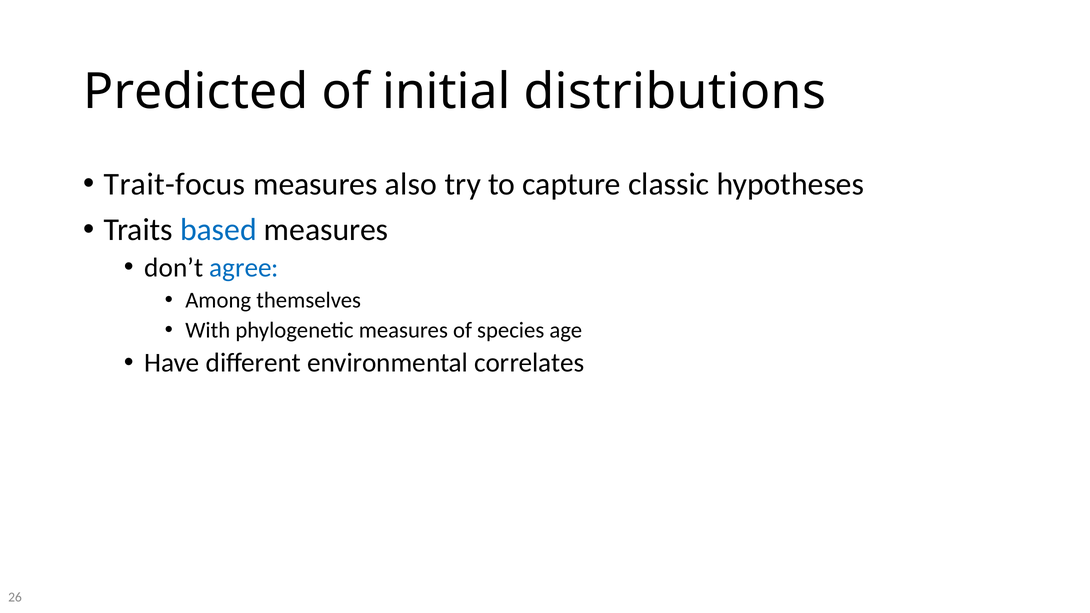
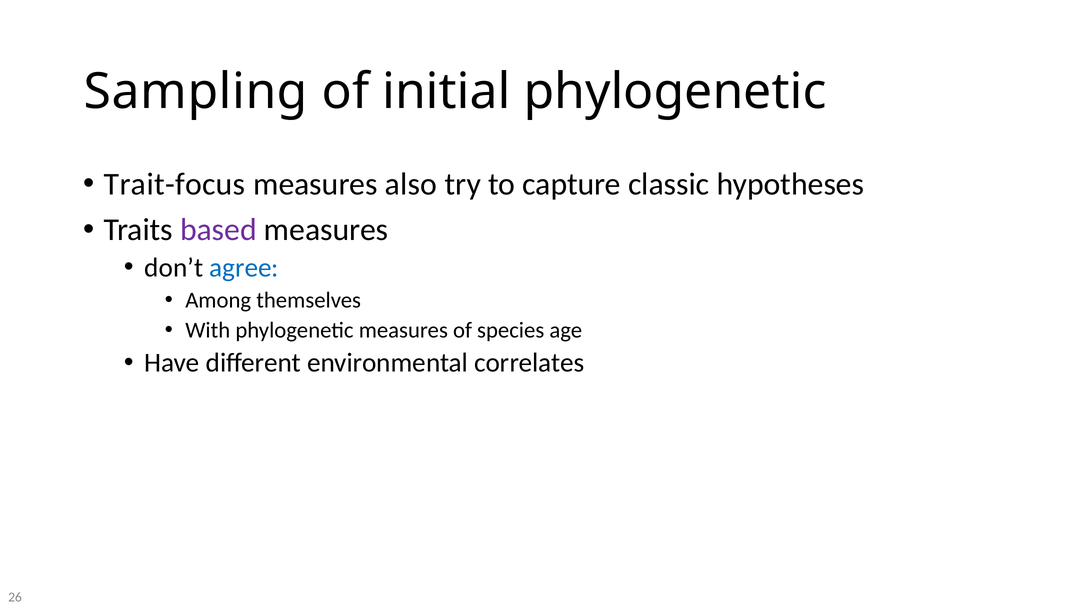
Predicted: Predicted -> Sampling
initial distributions: distributions -> phylogenetic
based colour: blue -> purple
